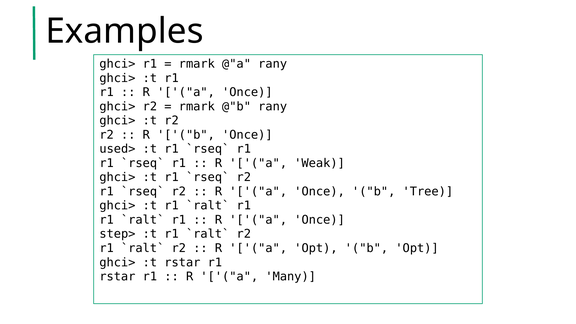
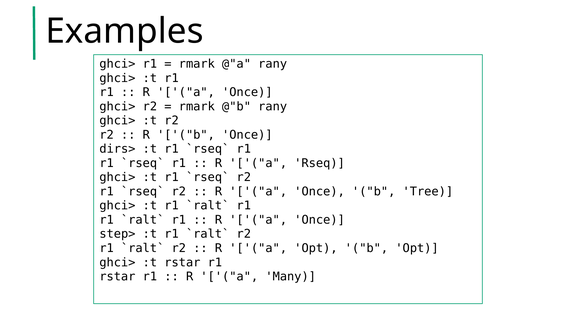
used>: used> -> dirs>
Weak: Weak -> Rseq
